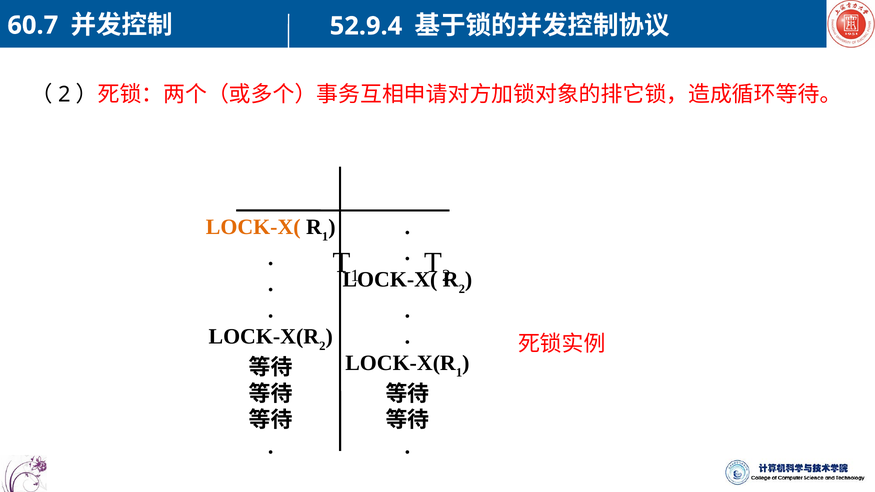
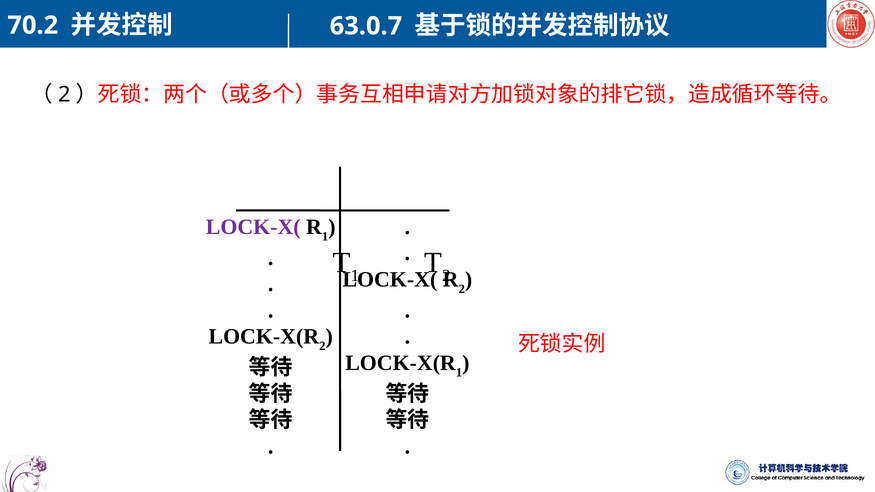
60.7: 60.7 -> 70.2
52.9.4: 52.9.4 -> 63.0.7
LOCK-X( at (253, 227) colour: orange -> purple
